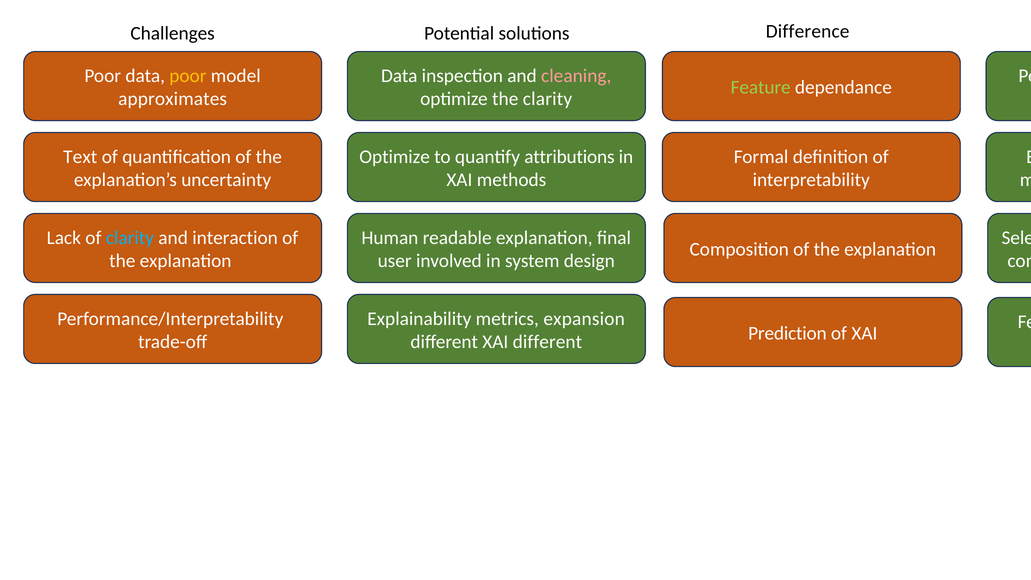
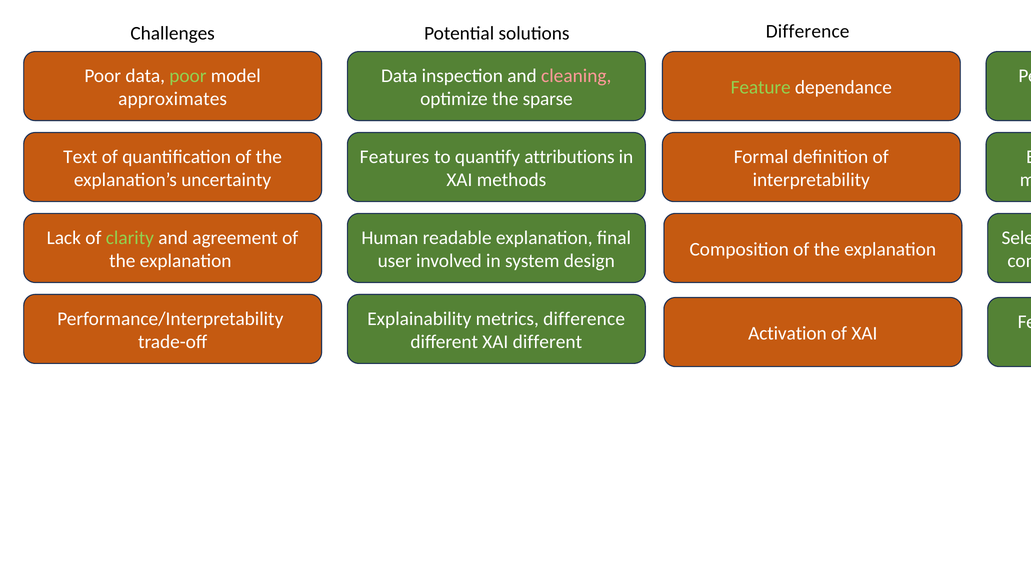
poor at (188, 76) colour: yellow -> light green
the clarity: clarity -> sparse
Optimize at (395, 157): Optimize -> Features
clarity at (130, 238) colour: light blue -> light green
interaction: interaction -> agreement
metrics expansion: expansion -> difference
Prediction: Prediction -> Activation
